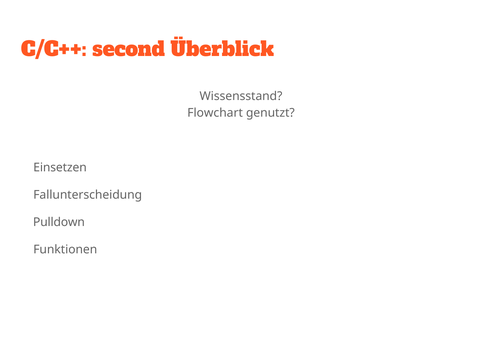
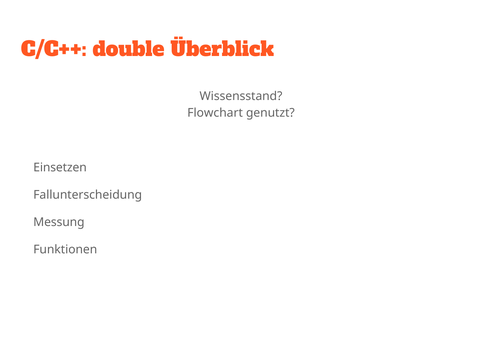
second: second -> double
Pulldown: Pulldown -> Messung
